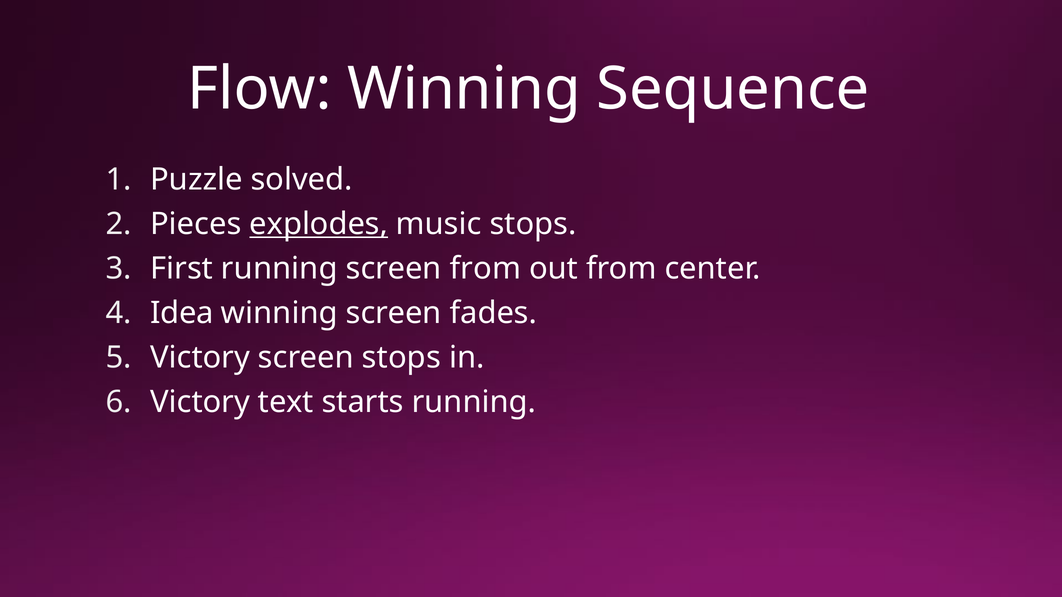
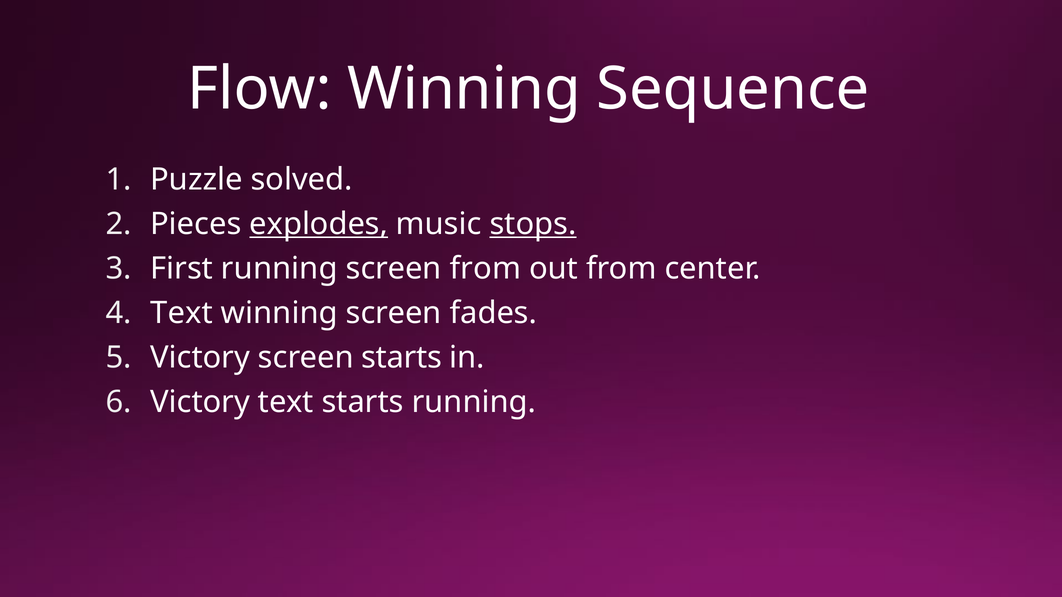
stops at (533, 224) underline: none -> present
Idea at (182, 313): Idea -> Text
screen stops: stops -> starts
